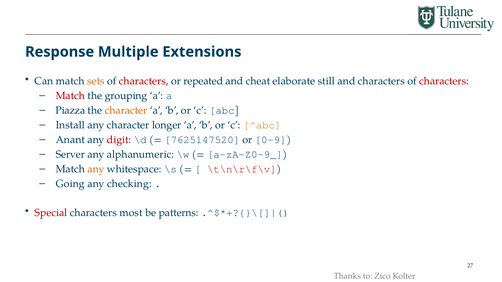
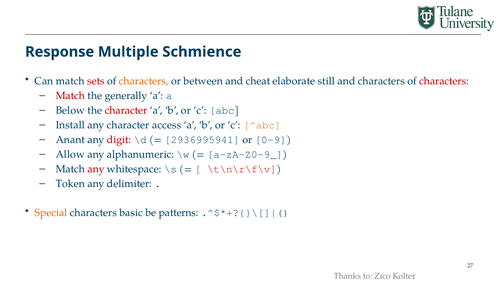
Extensions: Extensions -> Schmience
sets colour: orange -> red
characters at (144, 81) colour: red -> orange
repeated: repeated -> between
grouping: grouping -> generally
Piazza: Piazza -> Below
character at (126, 111) colour: orange -> red
longer: longer -> access
7625147520: 7625147520 -> 2936995941
Server: Server -> Allow
any at (96, 169) colour: orange -> red
Going: Going -> Token
checking: checking -> delimiter
Special colour: red -> orange
most: most -> basic
